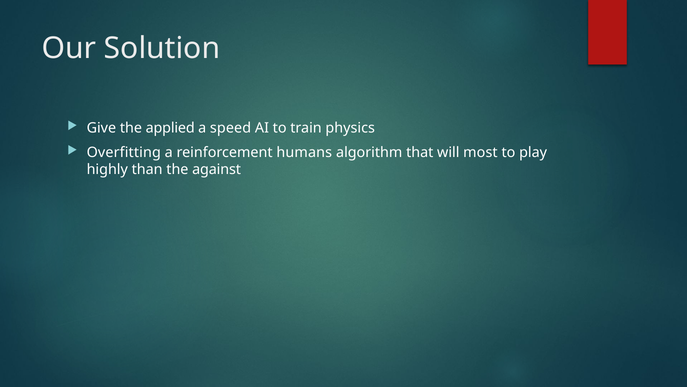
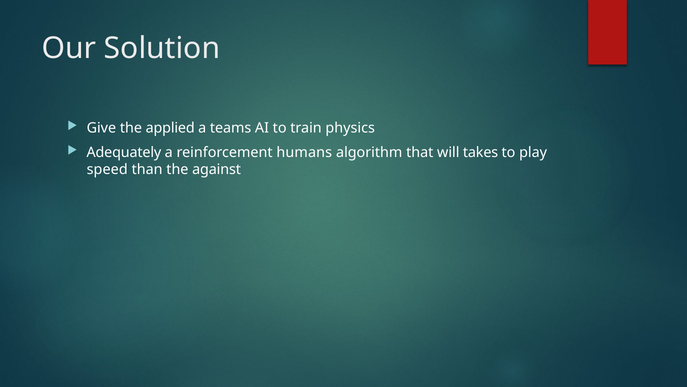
speed: speed -> teams
Overfitting: Overfitting -> Adequately
most: most -> takes
highly: highly -> speed
